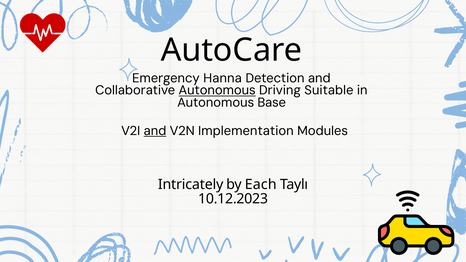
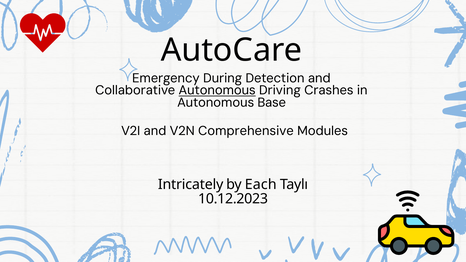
Hanna: Hanna -> During
Suitable: Suitable -> Crashes
and at (155, 131) underline: present -> none
Implementation: Implementation -> Comprehensive
